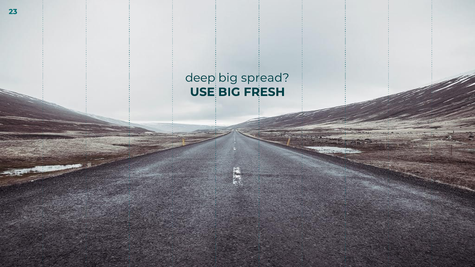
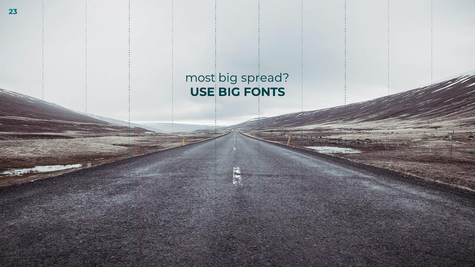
deep: deep -> most
FRESH: FRESH -> FONTS
